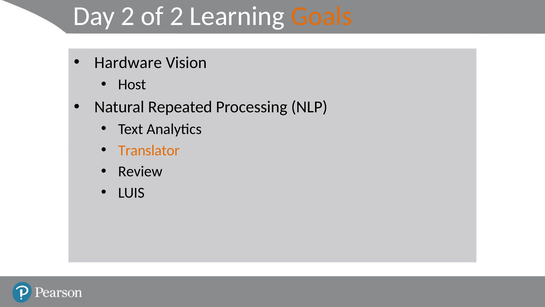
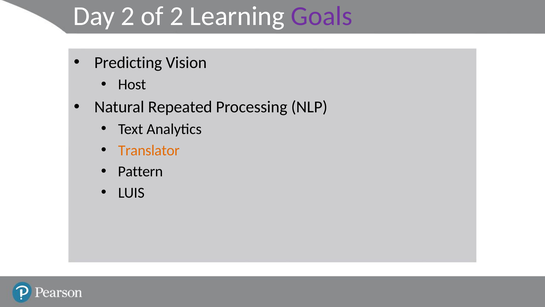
Goals colour: orange -> purple
Hardware: Hardware -> Predicting
Review: Review -> Pattern
